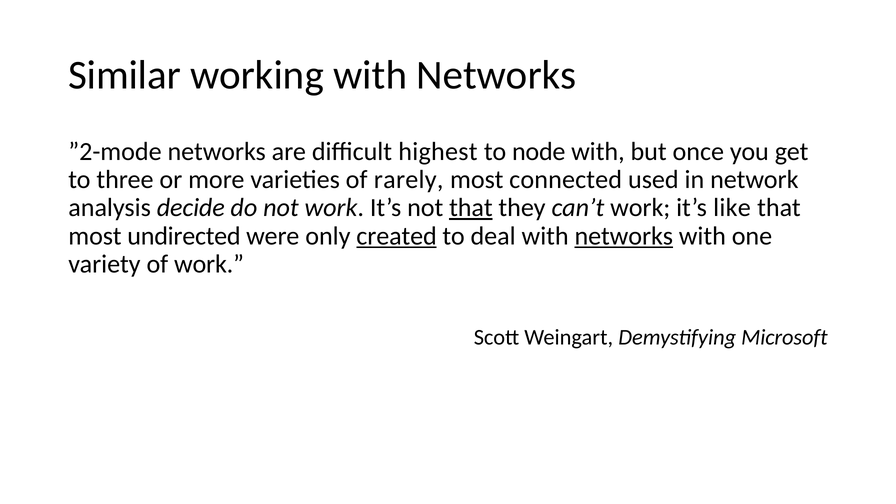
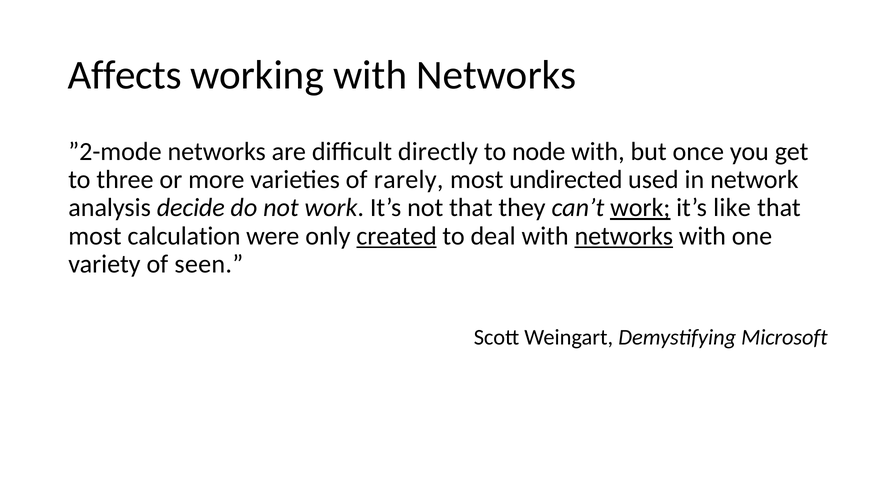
Similar: Similar -> Affects
highest: highest -> directly
connected: connected -> undirected
that at (471, 208) underline: present -> none
work at (640, 208) underline: none -> present
undirected: undirected -> calculation
of work: work -> seen
